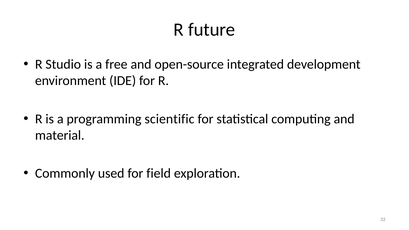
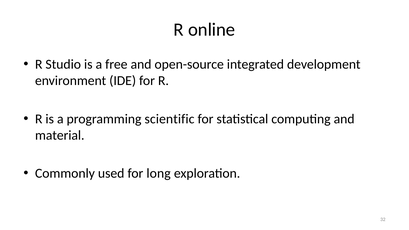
future: future -> online
field: field -> long
